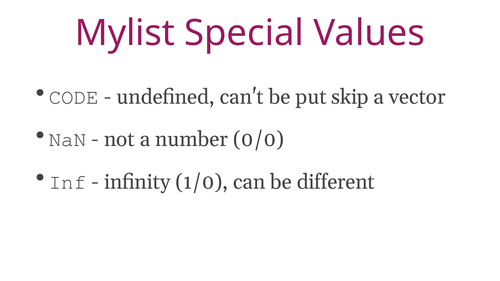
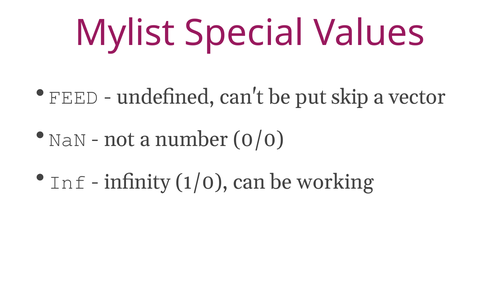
CODE: CODE -> FEED
different: different -> working
